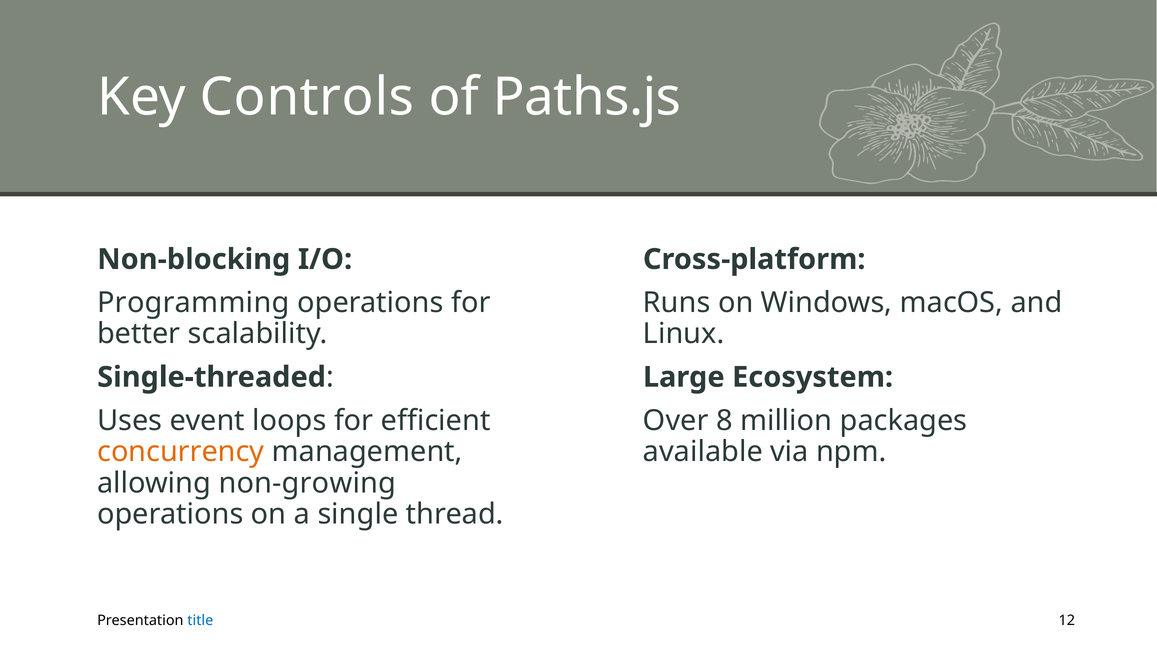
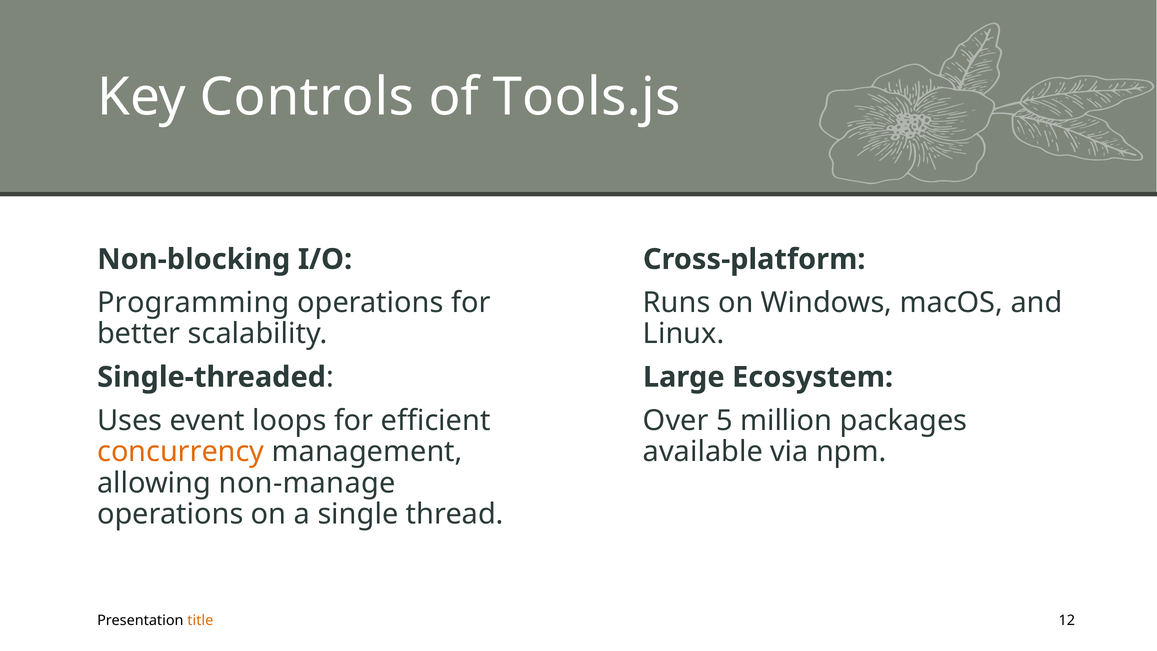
Paths.js: Paths.js -> Tools.js
8: 8 -> 5
non-growing: non-growing -> non-manage
title colour: blue -> orange
